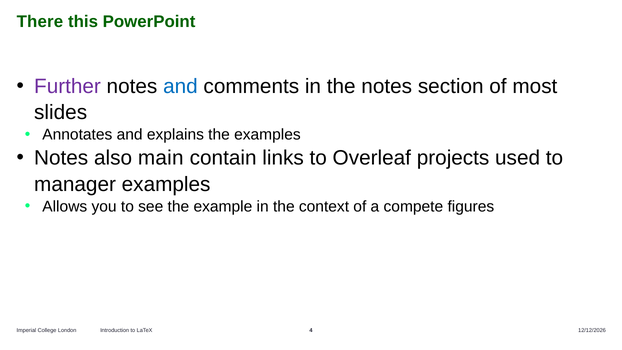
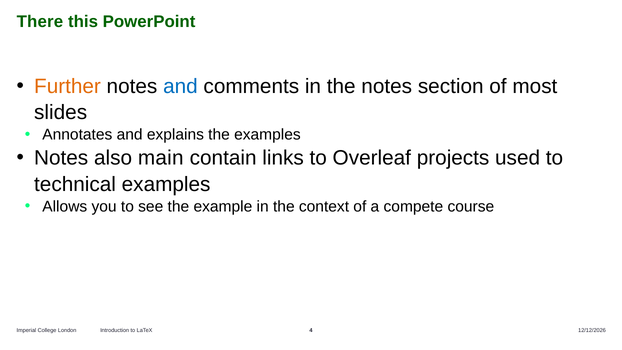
Further colour: purple -> orange
manager: manager -> technical
figures: figures -> course
